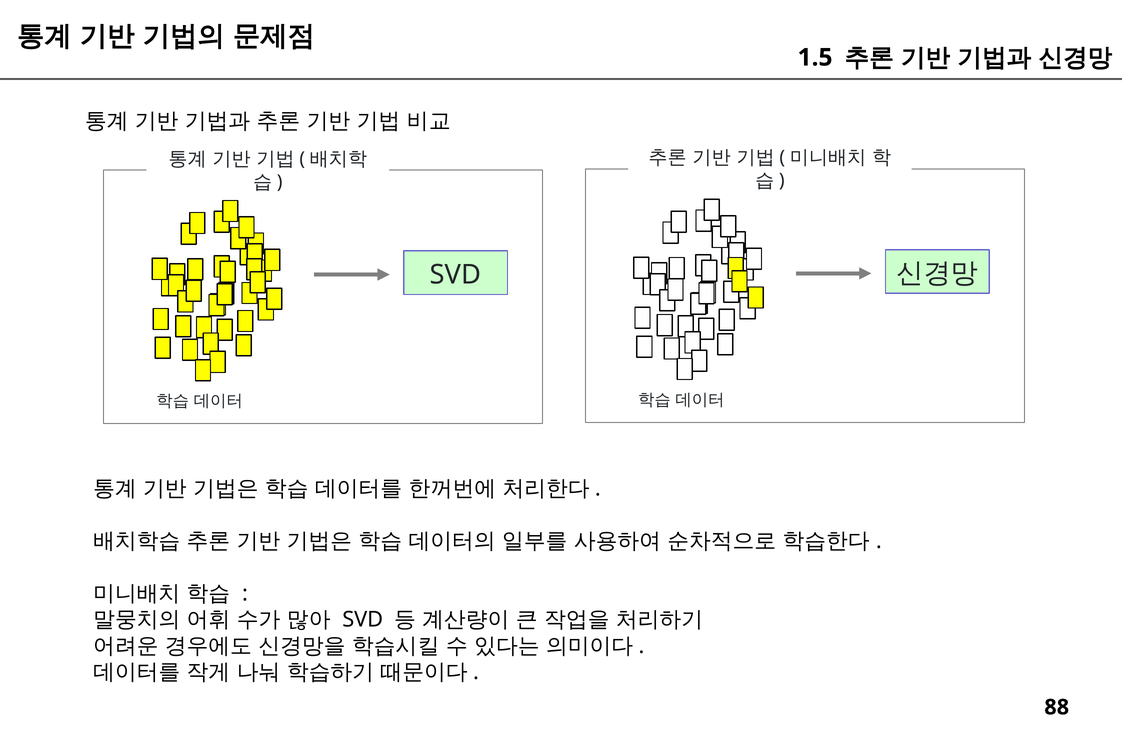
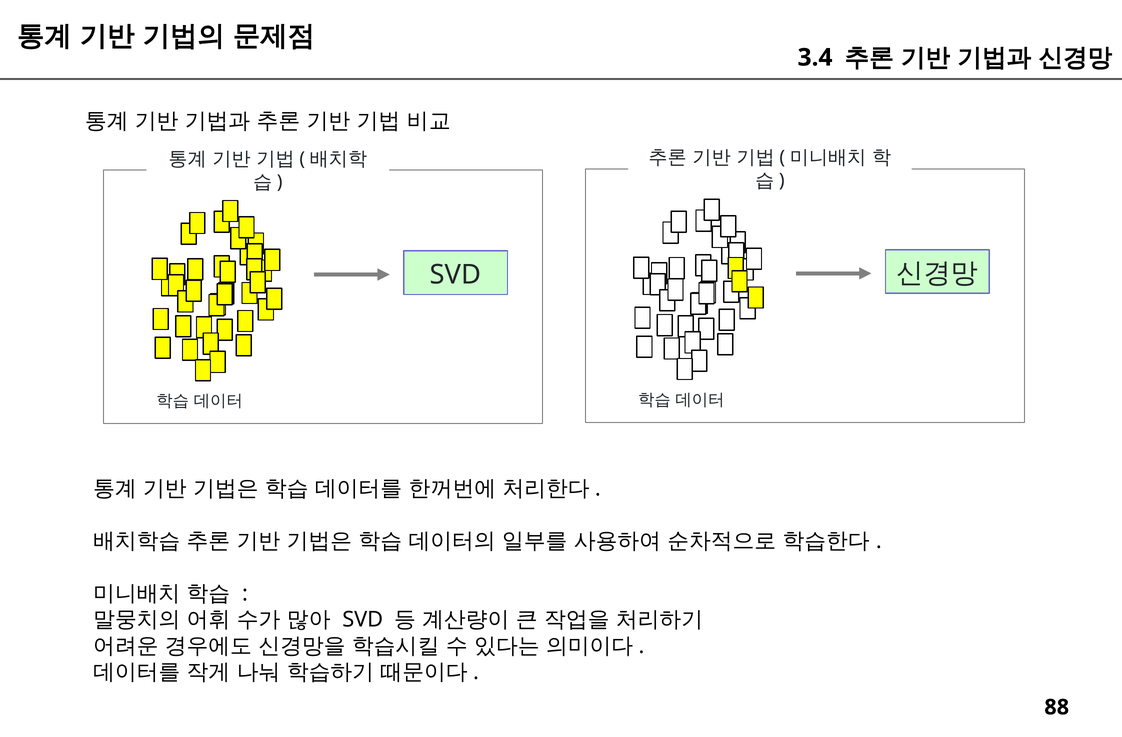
1.5: 1.5 -> 3.4
